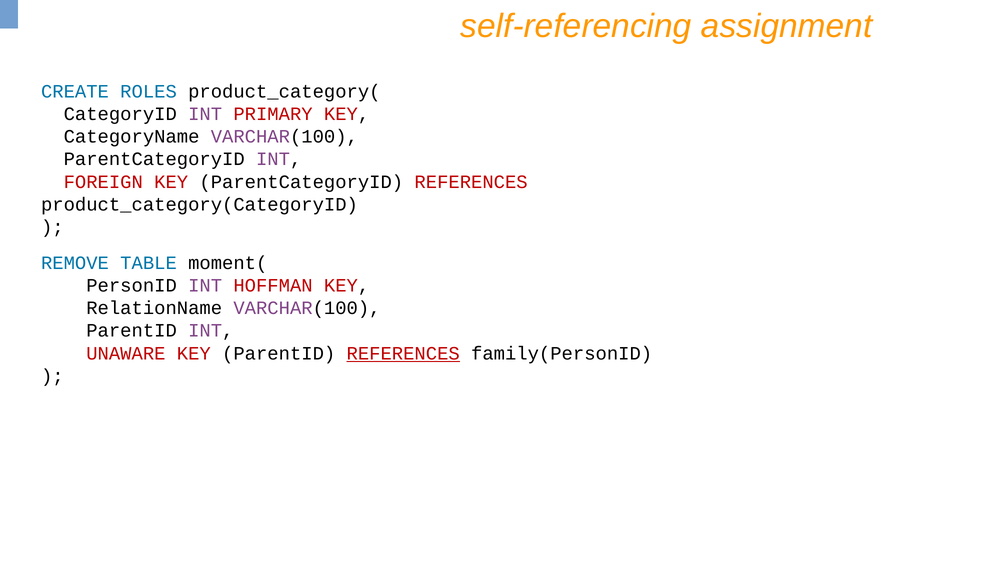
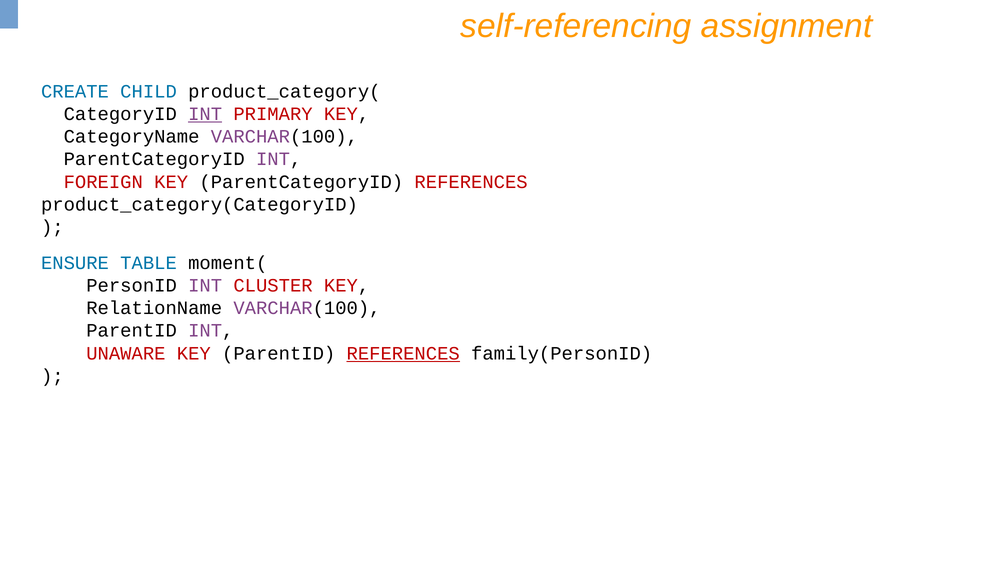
ROLES: ROLES -> CHILD
INT at (205, 114) underline: none -> present
REMOVE: REMOVE -> ENSURE
HOFFMAN: HOFFMAN -> CLUSTER
